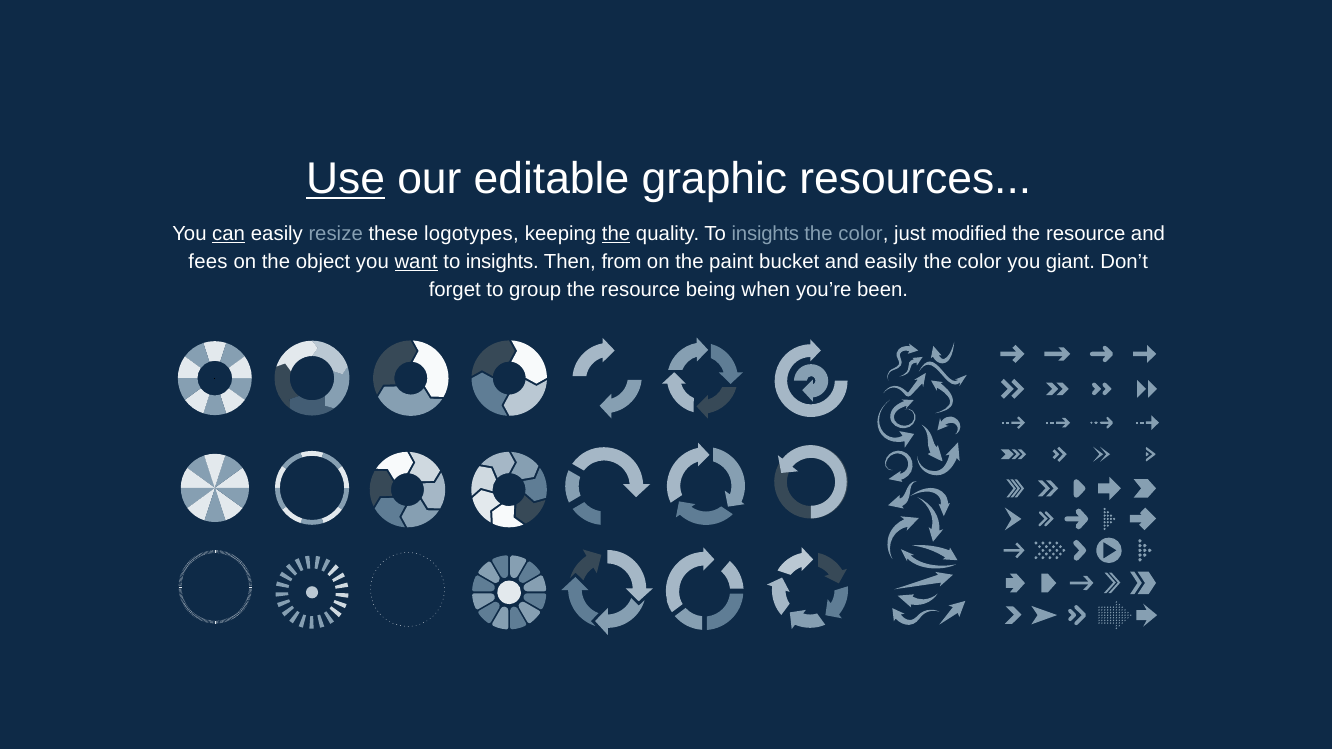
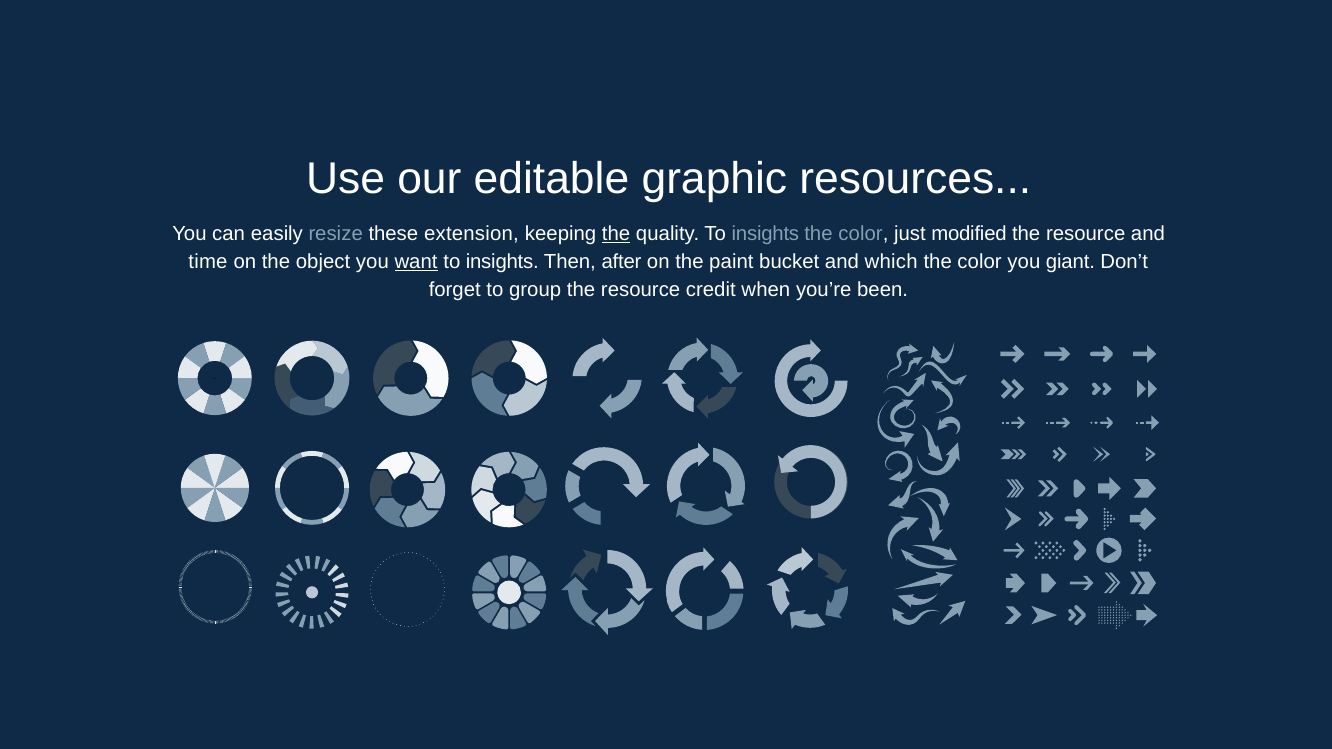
Use underline: present -> none
can underline: present -> none
logotypes: logotypes -> extension
fees: fees -> time
from: from -> after
and easily: easily -> which
being: being -> credit
